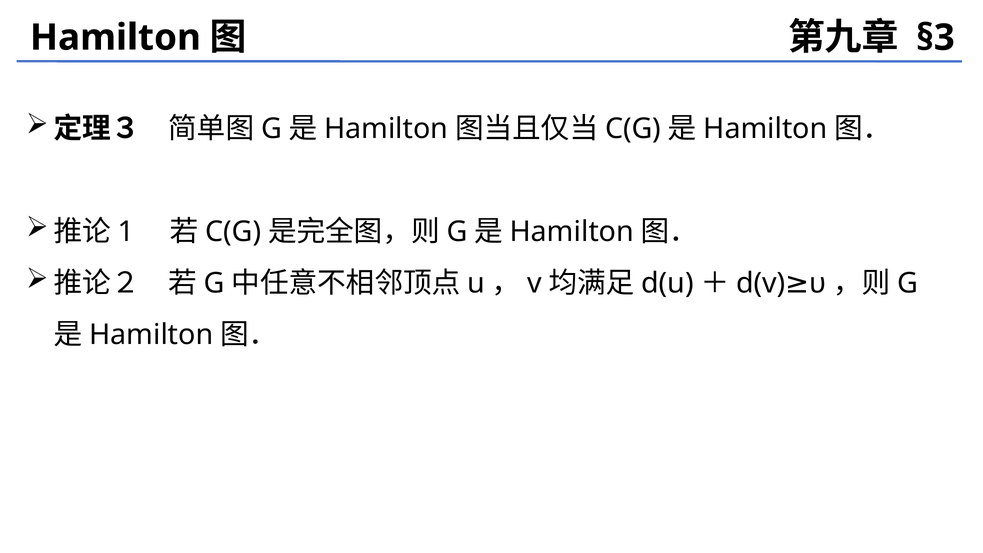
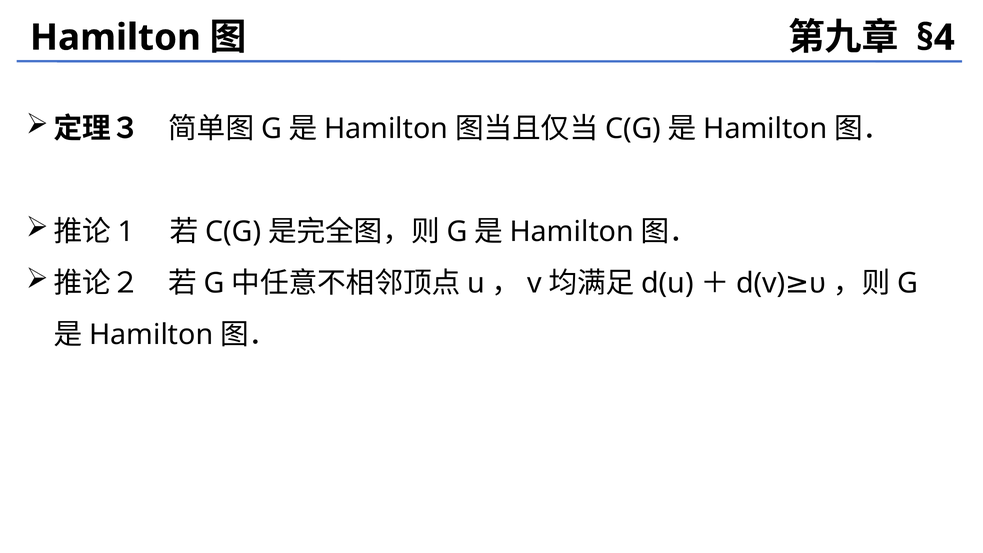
§3: §3 -> §4
